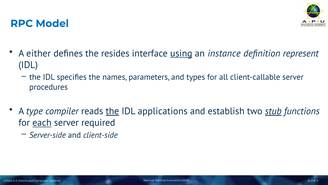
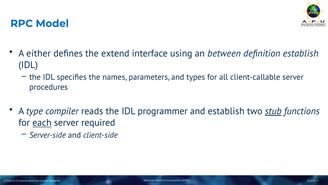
resides: resides -> extend
using underline: present -> none
instance: instance -> between
definition represent: represent -> establish
the at (112, 111) underline: present -> none
applications: applications -> programmer
